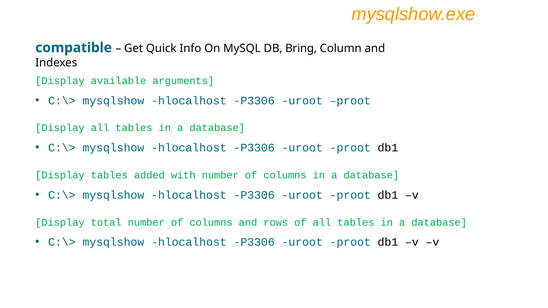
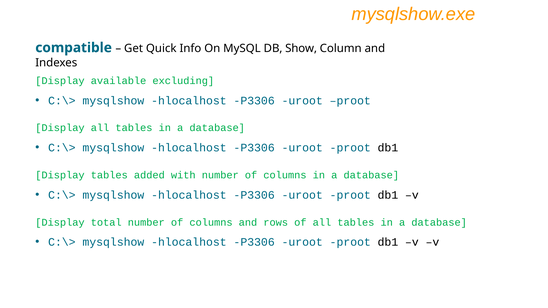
Bring: Bring -> Show
arguments: arguments -> excluding
